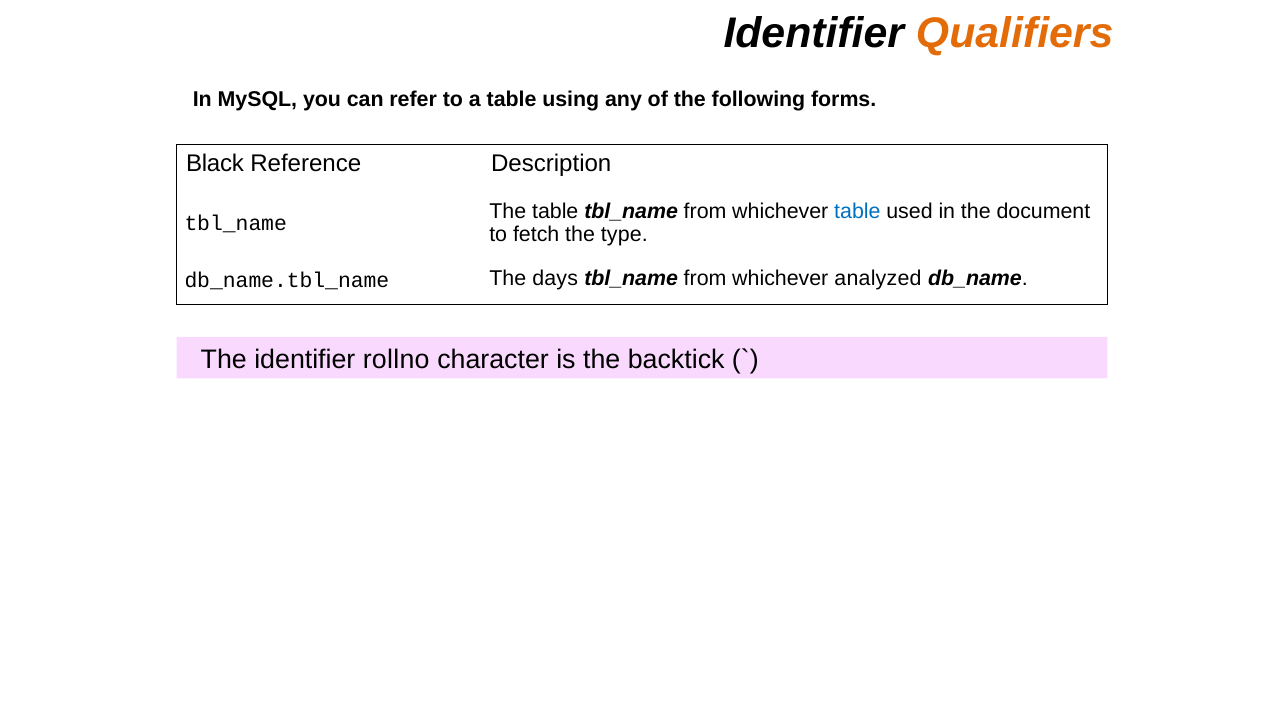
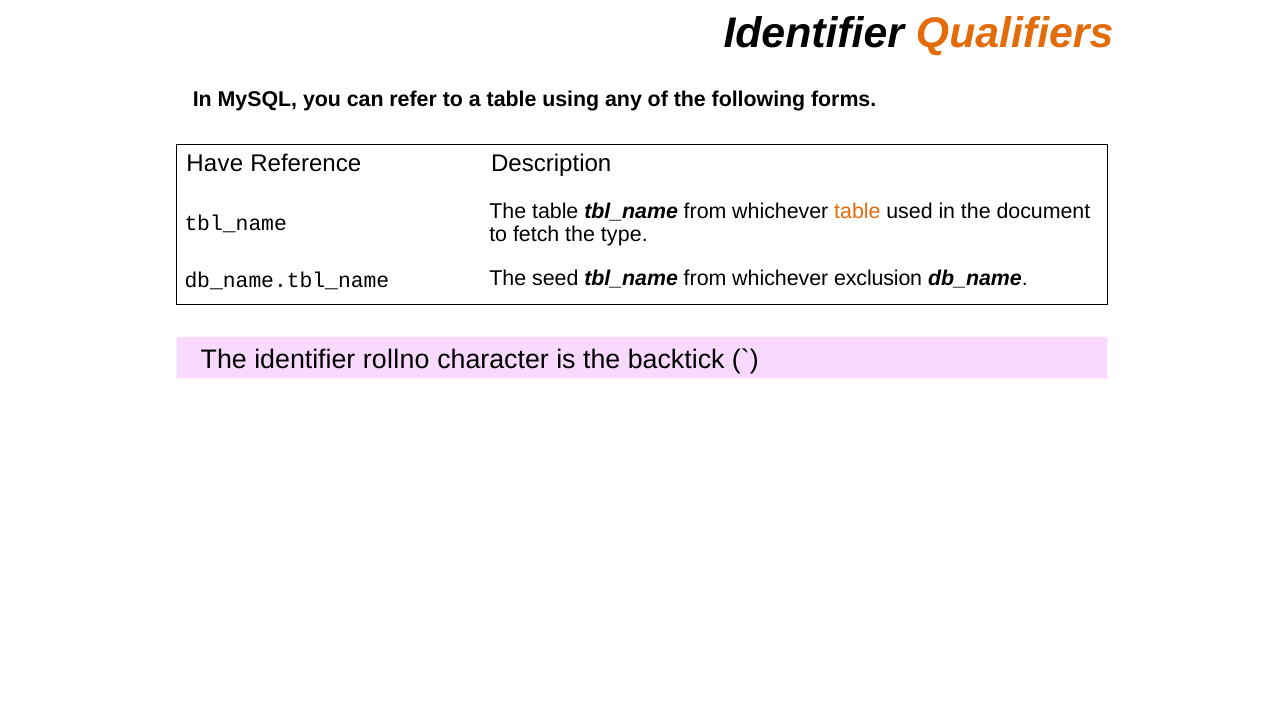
Black: Black -> Have
table at (857, 211) colour: blue -> orange
days: days -> seed
analyzed: analyzed -> exclusion
